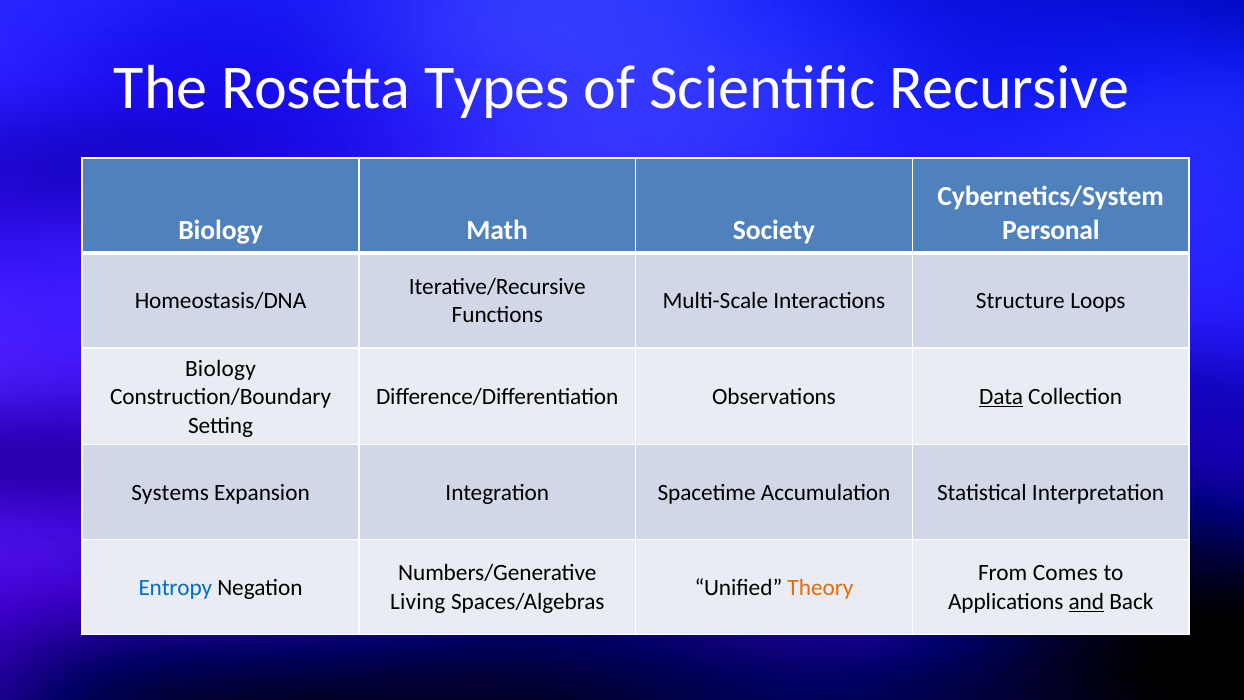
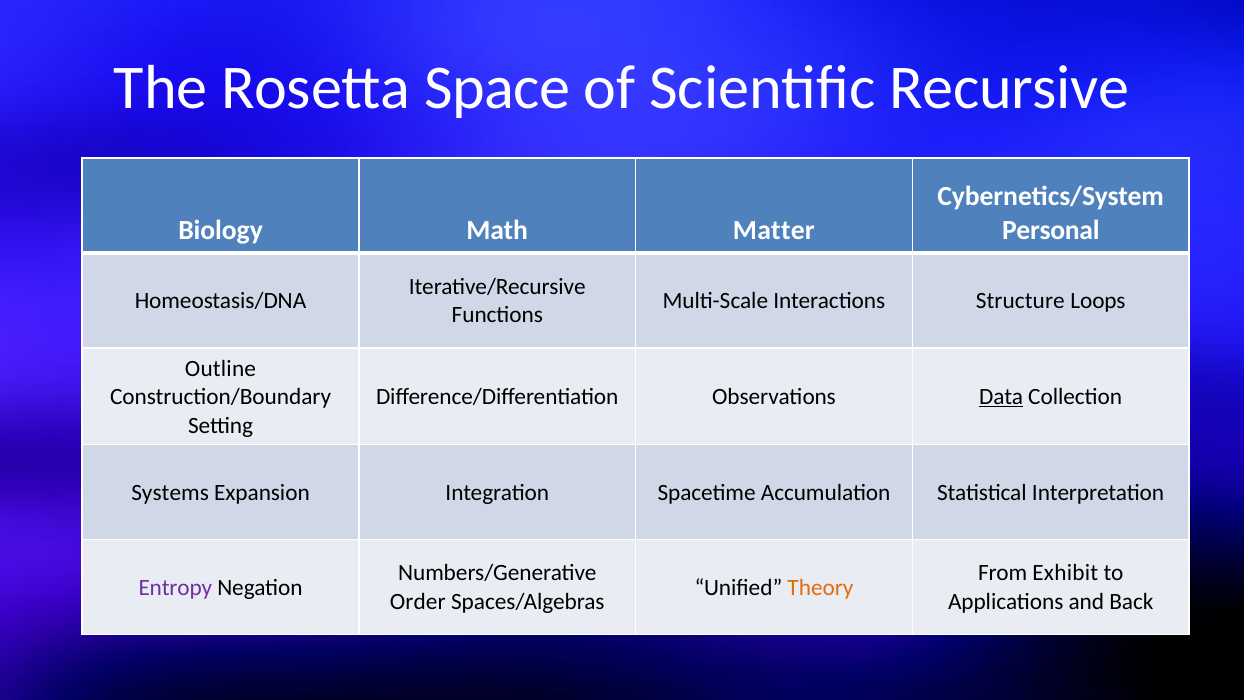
Types: Types -> Space
Society: Society -> Matter
Biology at (220, 369): Biology -> Outline
Comes: Comes -> Exhibit
Entropy colour: blue -> purple
Living: Living -> Order
and underline: present -> none
